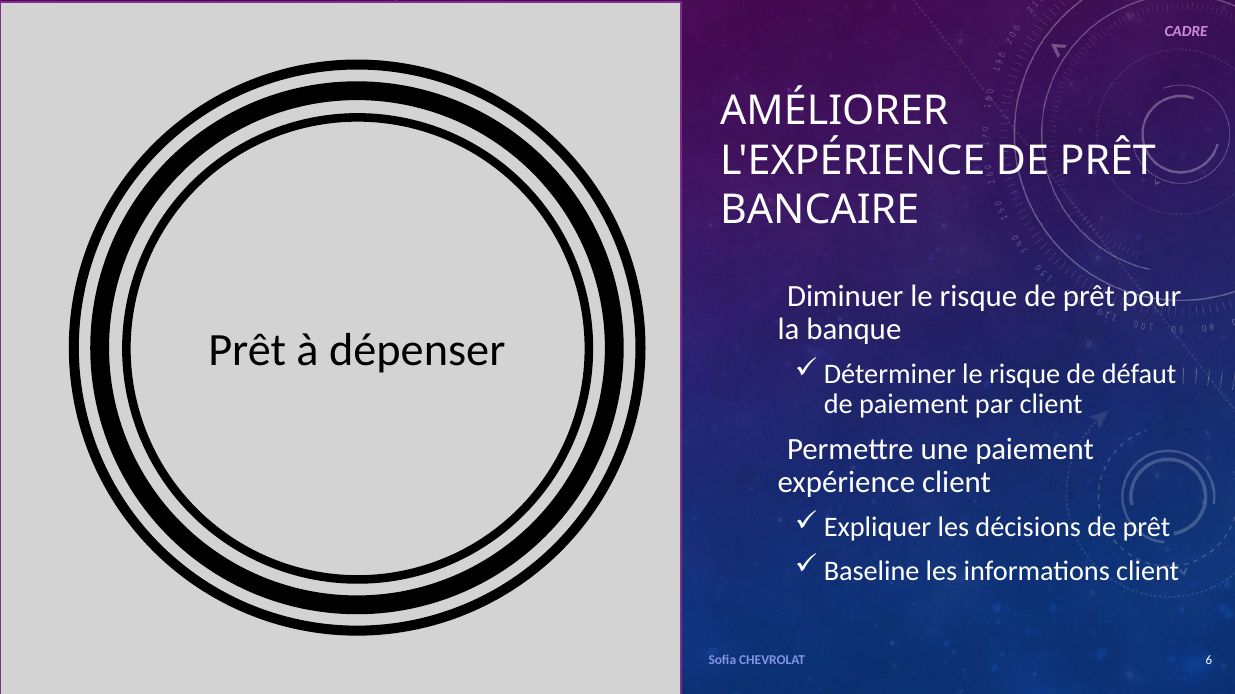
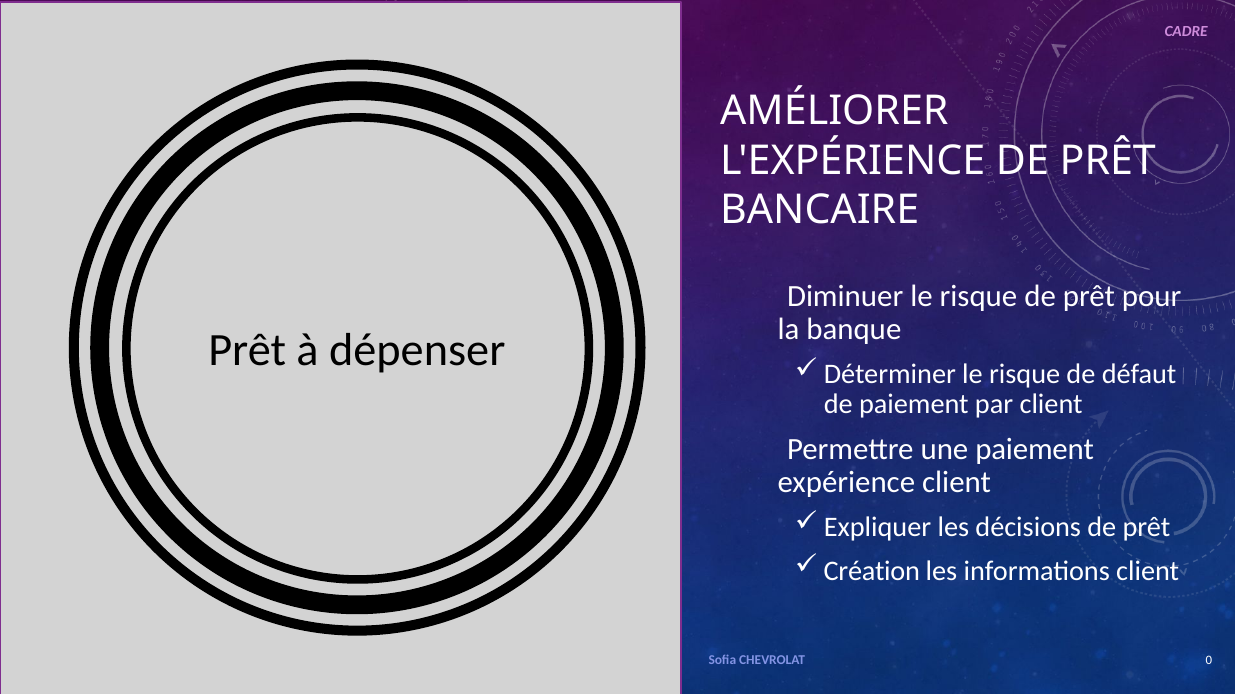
Baseline: Baseline -> Création
6: 6 -> 0
